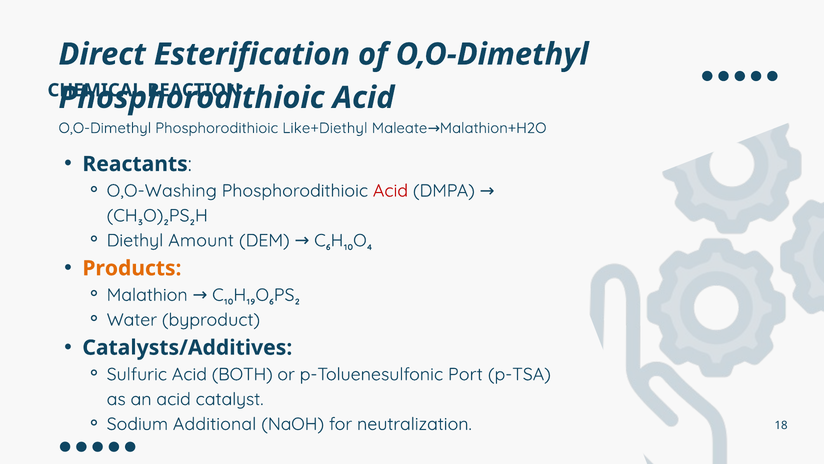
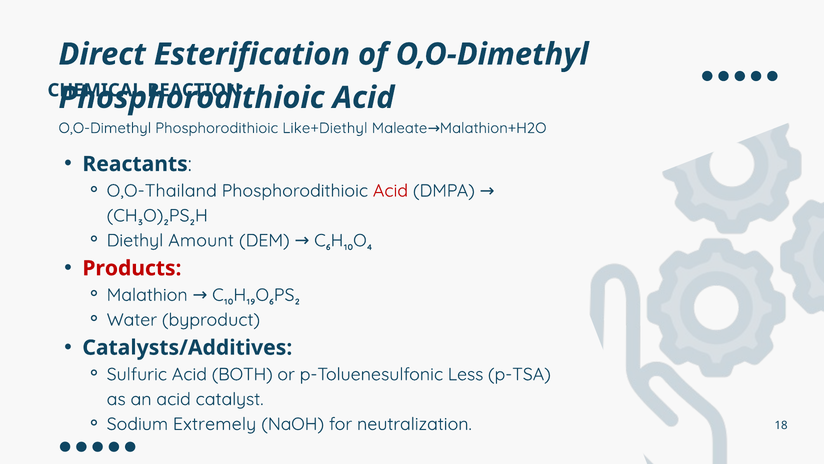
O,O-Washing: O,O-Washing -> O,O-Thailand
Products colour: orange -> red
Port: Port -> Less
Additional: Additional -> Extremely
